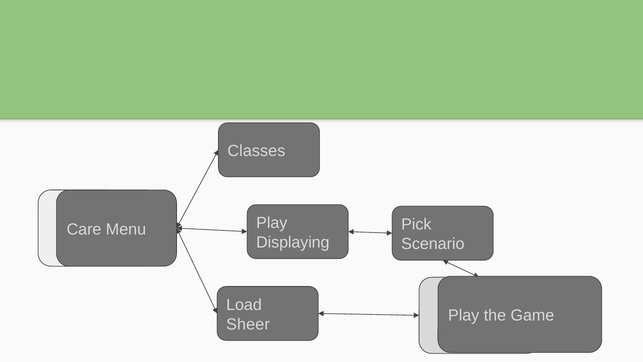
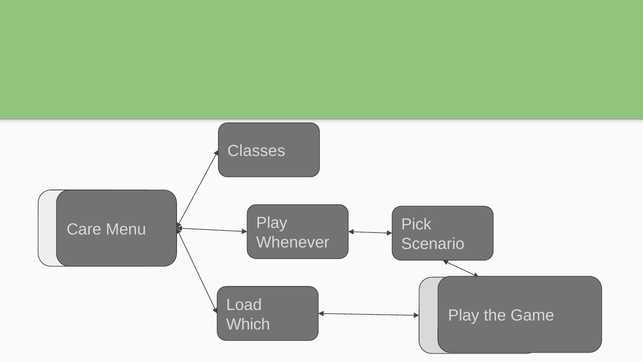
Displaying: Displaying -> Whenever
Sheer: Sheer -> Which
